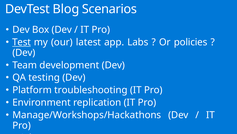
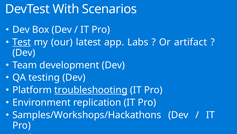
Blog: Blog -> With
policies: policies -> artifact
troubleshooting underline: none -> present
Manage/Workshops/Hackathons: Manage/Workshops/Hackathons -> Samples/Workshops/Hackathons
